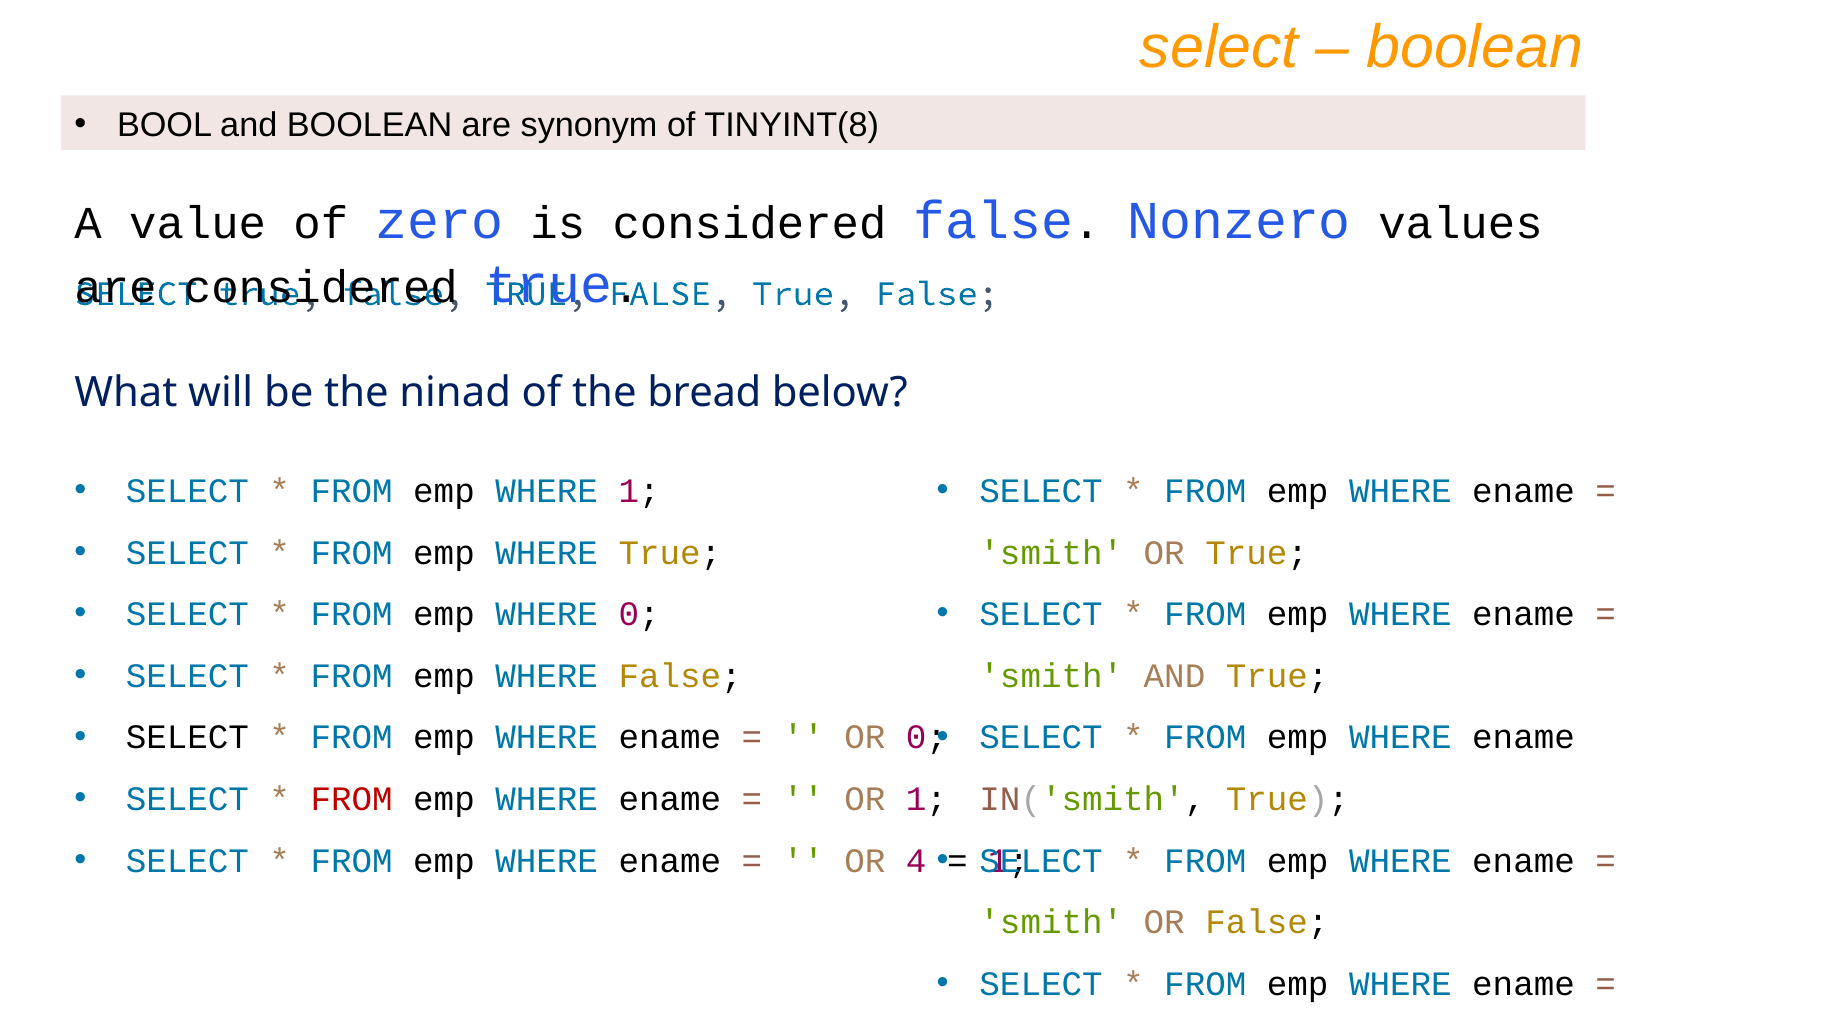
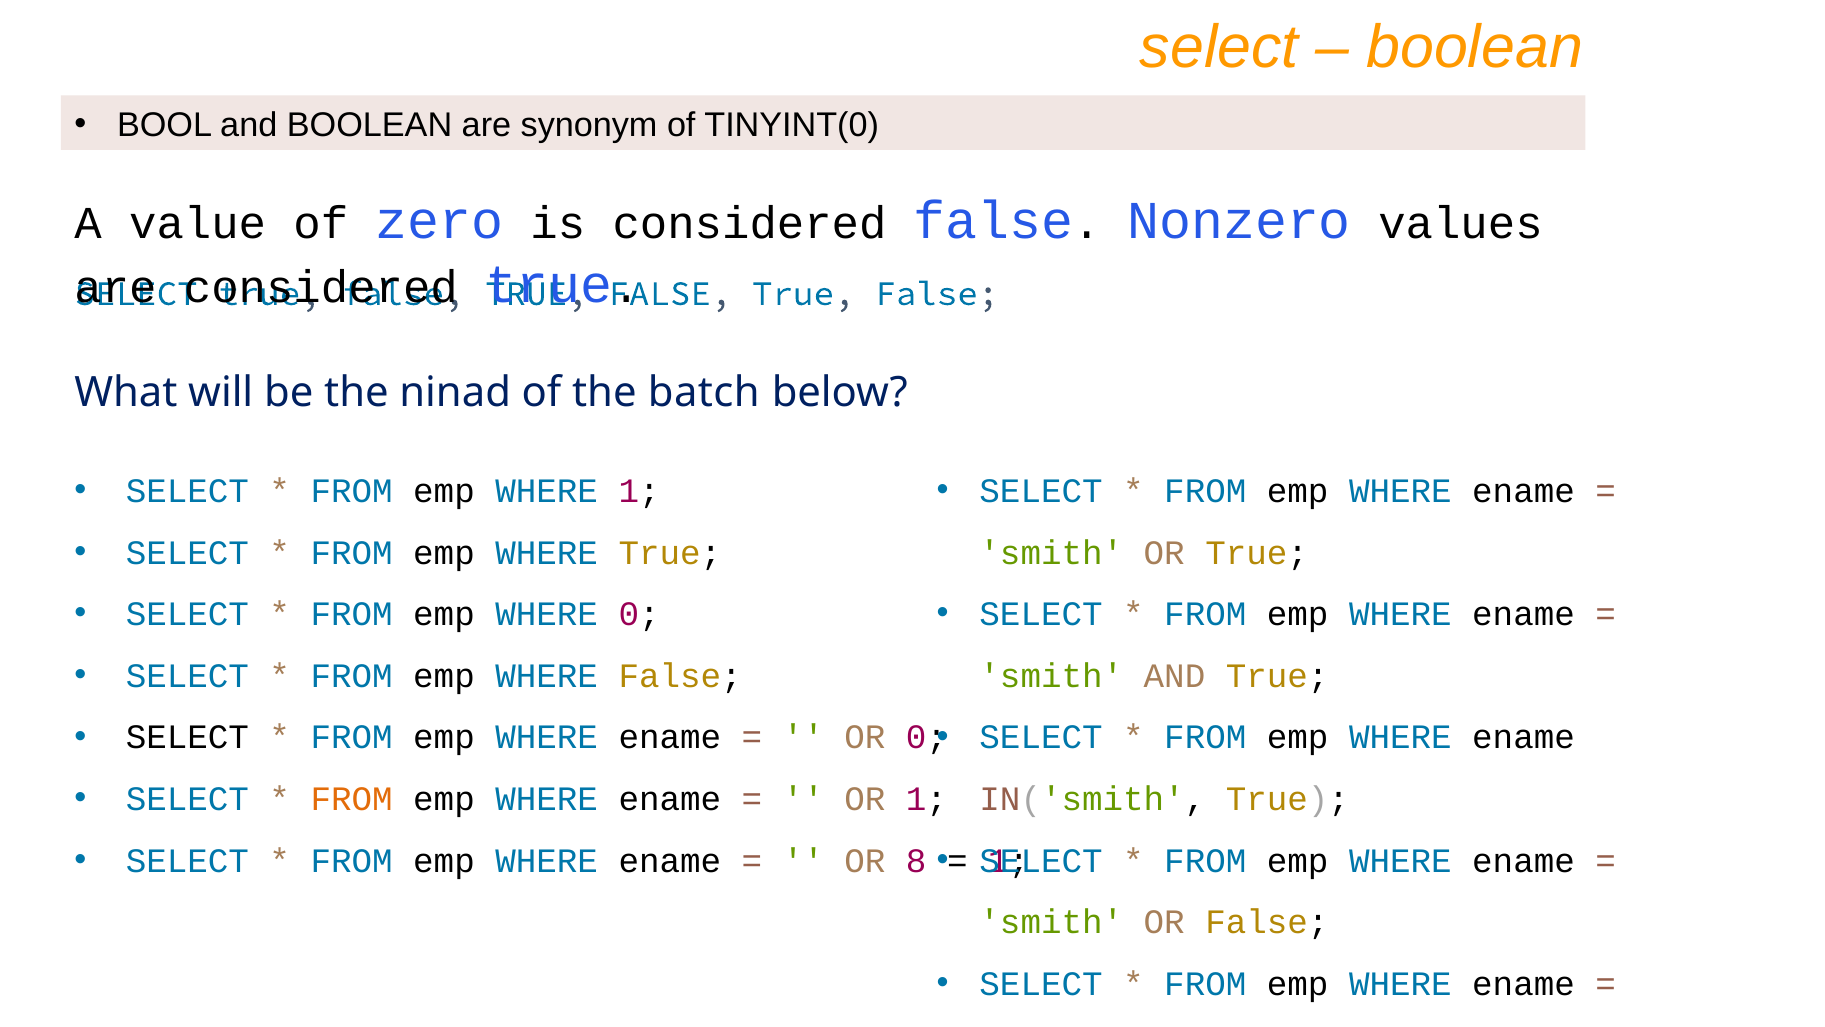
TINYINT(8: TINYINT(8 -> TINYINT(0
bread: bread -> batch
FROM at (352, 799) colour: red -> orange
4: 4 -> 8
